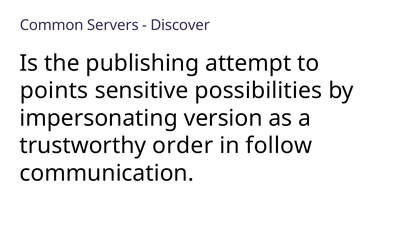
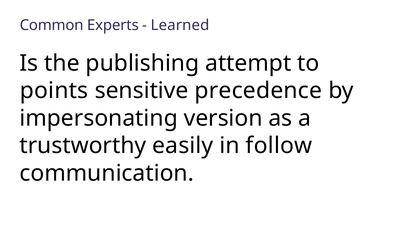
Servers: Servers -> Experts
Discover: Discover -> Learned
possibilities: possibilities -> precedence
order: order -> easily
